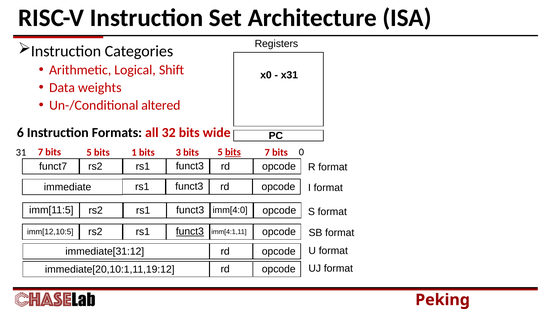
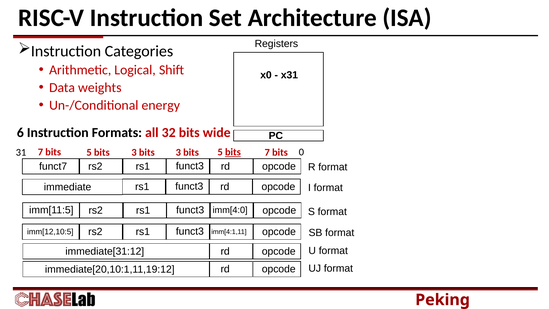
altered: altered -> energy
5 bits 1: 1 -> 3
funct3 at (190, 231) underline: present -> none
